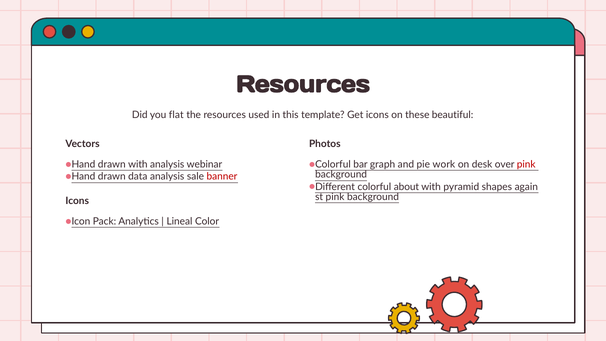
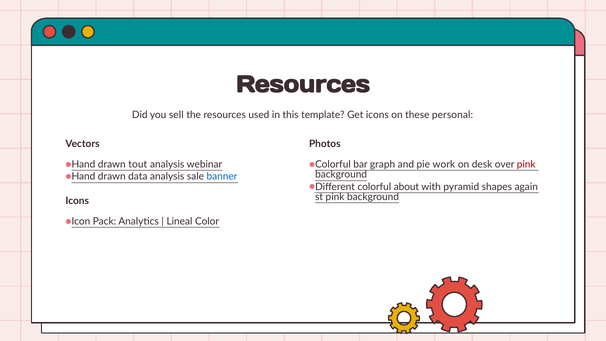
flat: flat -> sell
beautiful: beautiful -> personal
drawn with: with -> tout
banner colour: red -> blue
